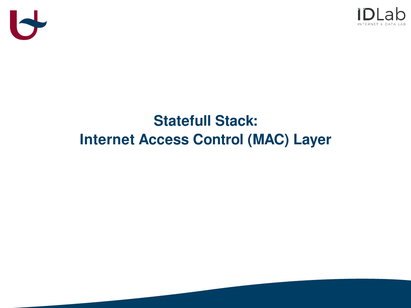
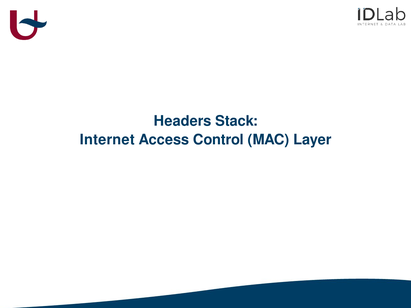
Statefull: Statefull -> Headers
